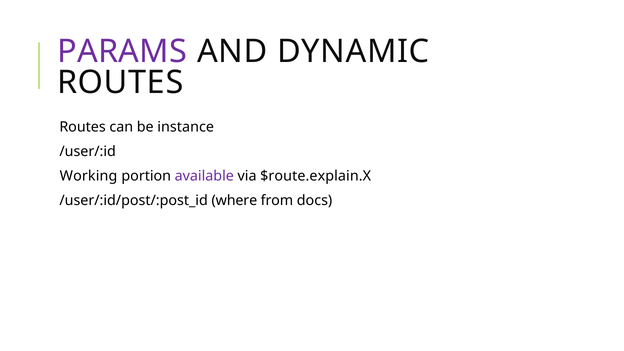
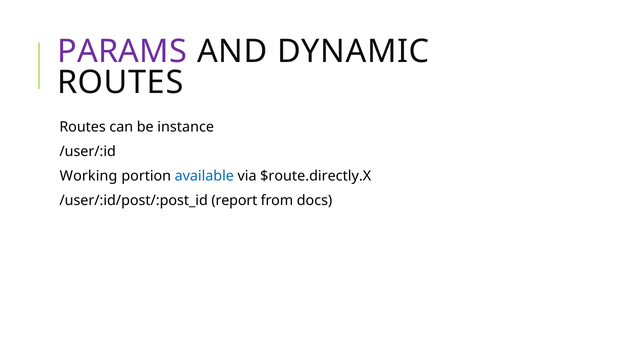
available colour: purple -> blue
$route.explain.X: $route.explain.X -> $route.directly.X
where: where -> report
